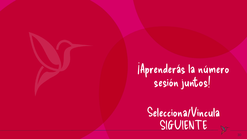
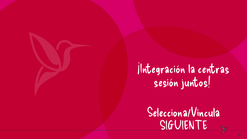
¡Aprenderás: ¡Aprenderás -> ¡Integración
número: número -> centras
